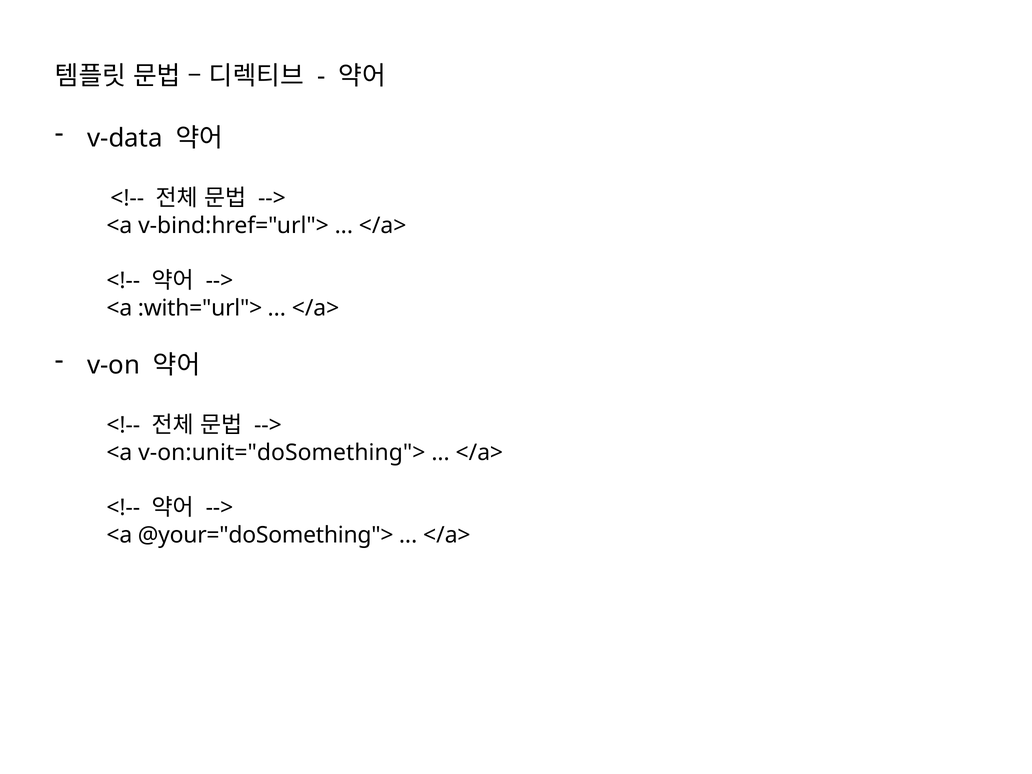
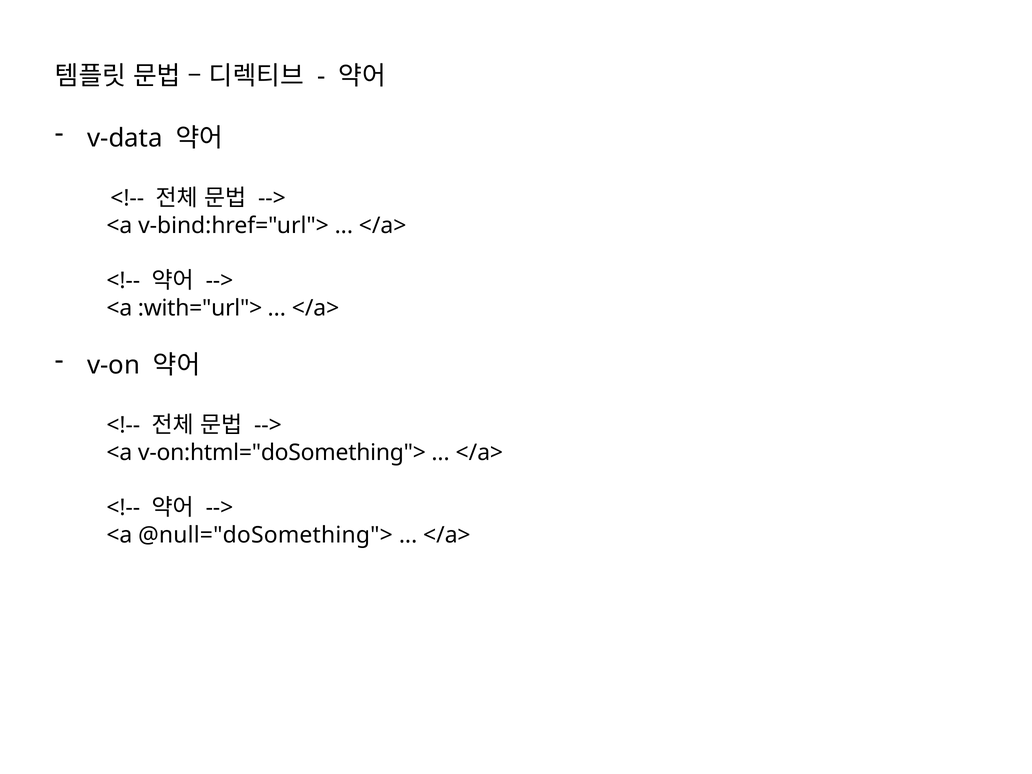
v-on:unit="doSomething">: v-on:unit="doSomething"> -> v-on:html="doSomething">
@your="doSomething">: @your="doSomething"> -> @null="doSomething">
